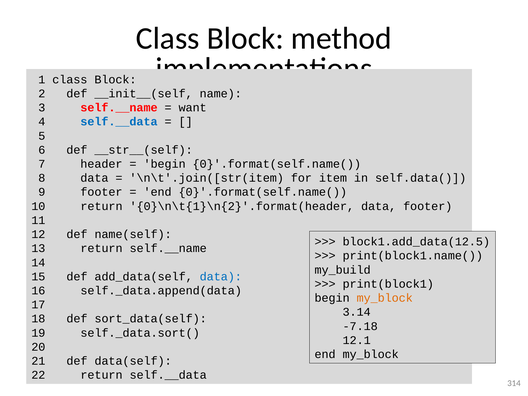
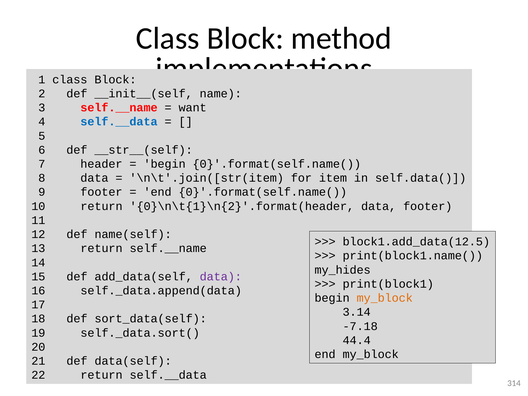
my_build: my_build -> my_hides
data at (221, 277) colour: blue -> purple
12.1: 12.1 -> 44.4
